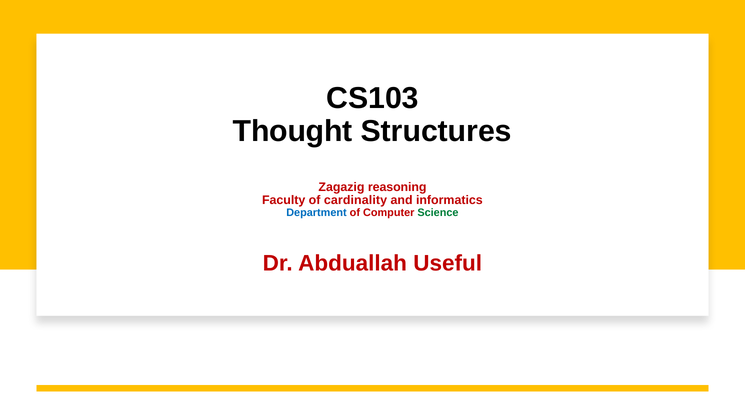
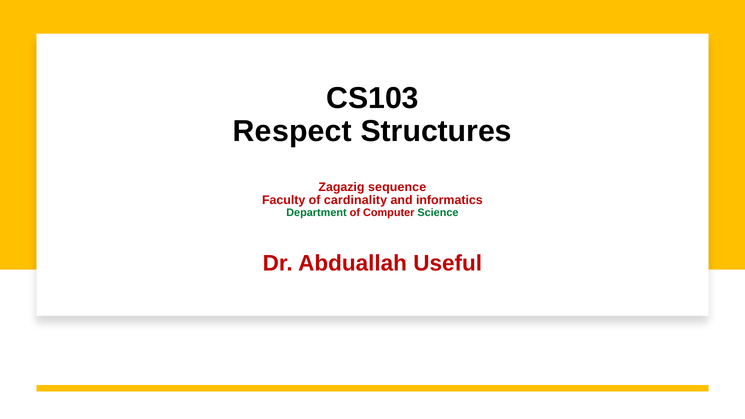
Thought: Thought -> Respect
reasoning: reasoning -> sequence
Department colour: blue -> green
